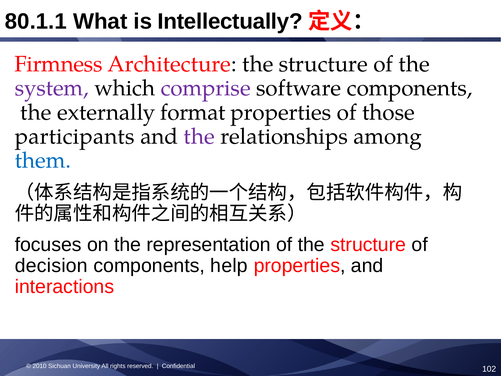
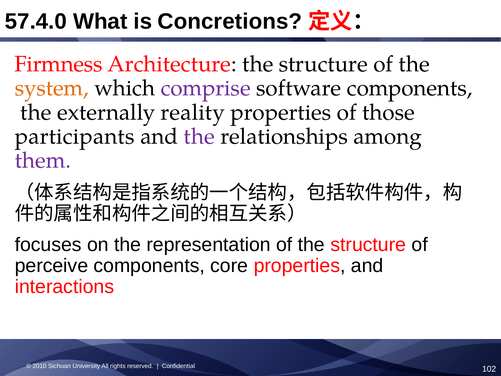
80.1.1: 80.1.1 -> 57.4.0
Intellectually: Intellectually -> Concretions
system colour: purple -> orange
format: format -> reality
them colour: blue -> purple
decision: decision -> perceive
help: help -> core
